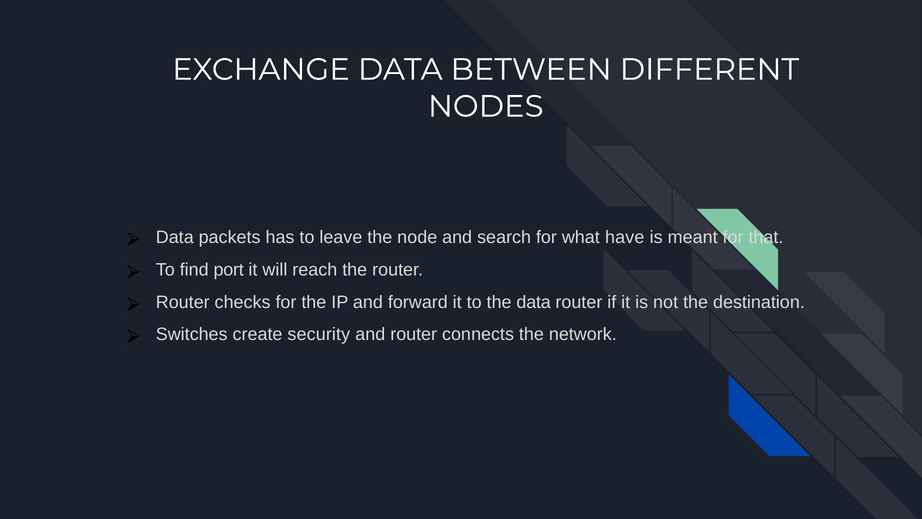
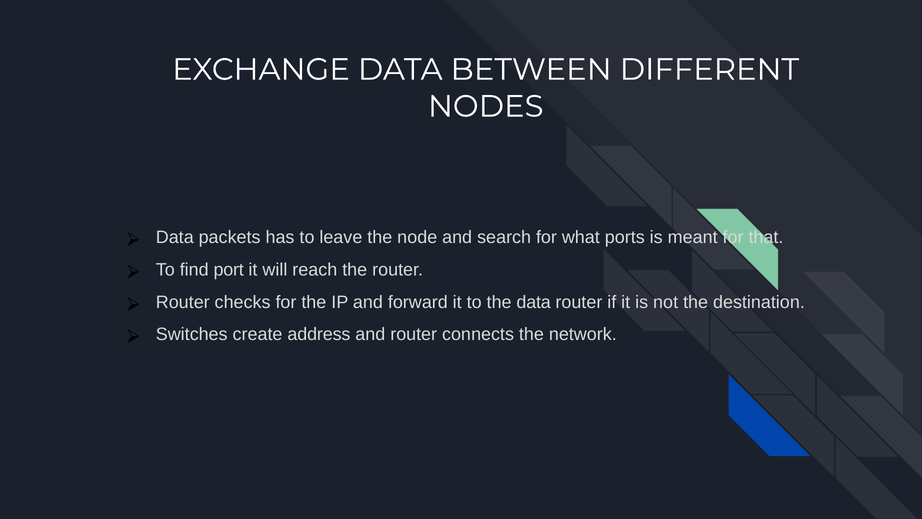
have: have -> ports
security: security -> address
